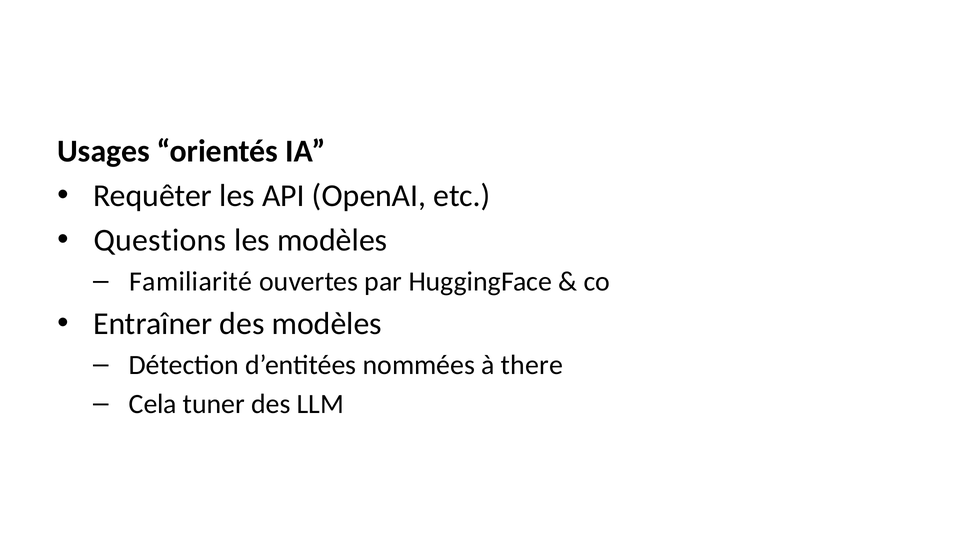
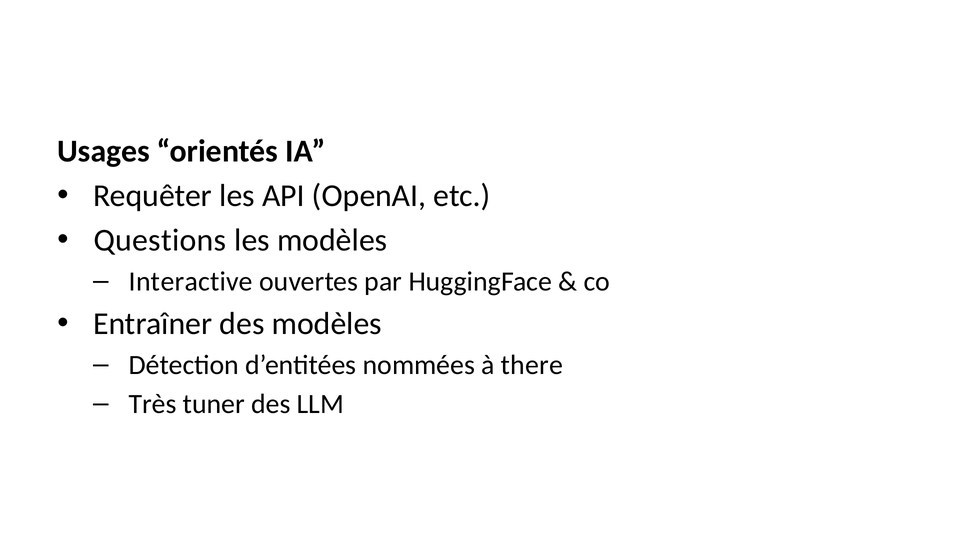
Familiarité: Familiarité -> Interactive
Cela: Cela -> Très
